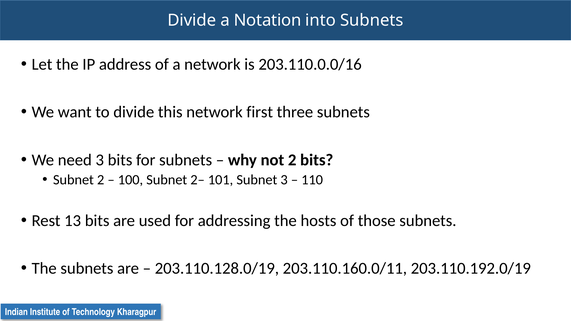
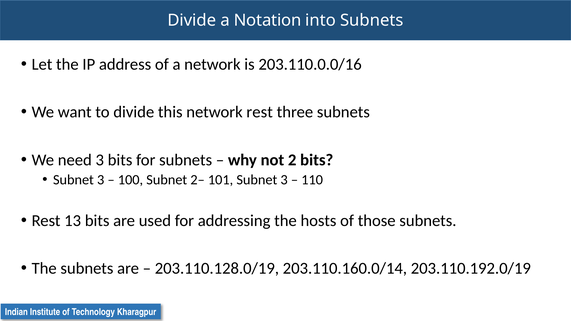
network first: first -> rest
2 at (101, 180): 2 -> 3
203.110.160.0/11: 203.110.160.0/11 -> 203.110.160.0/14
